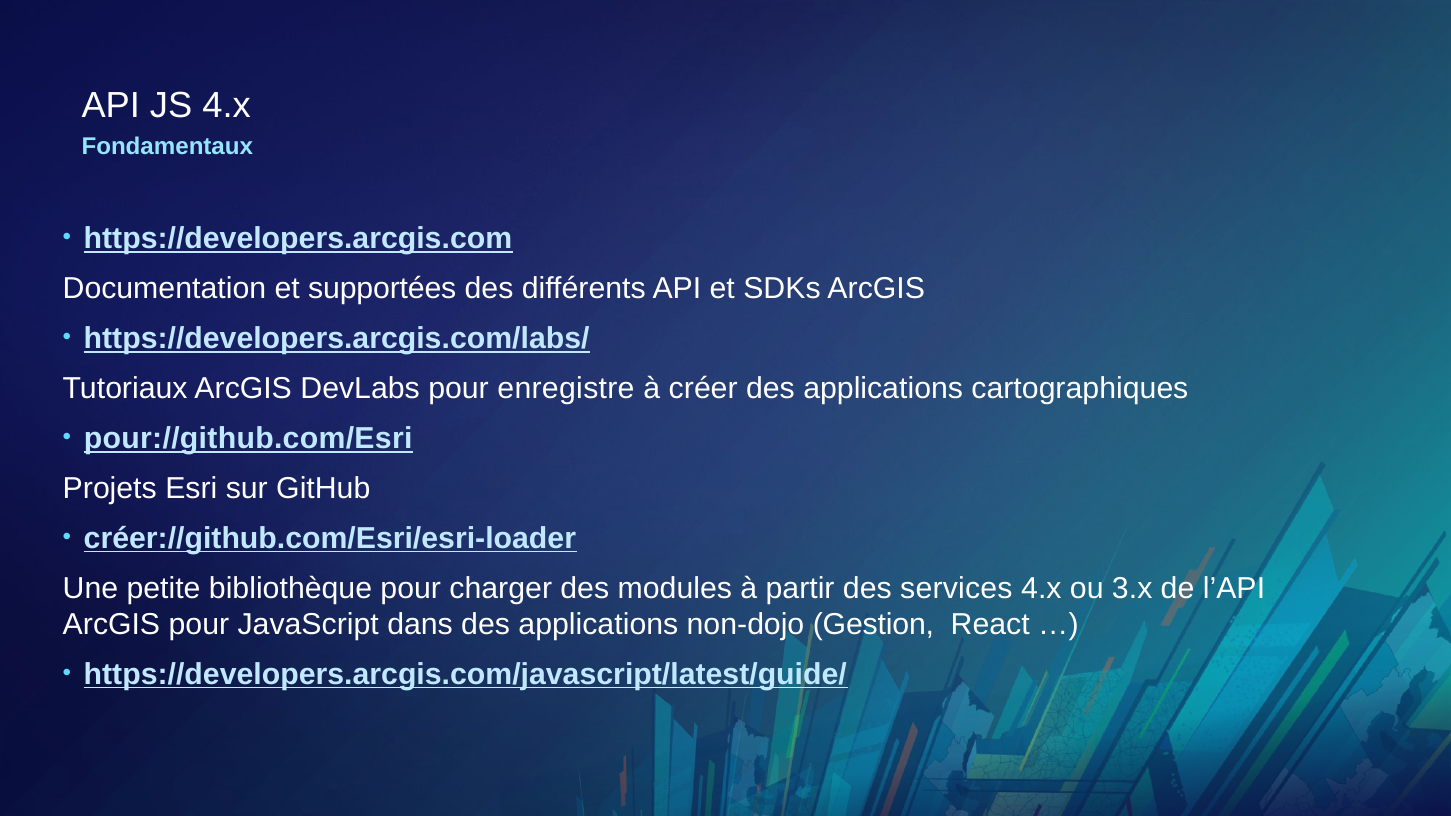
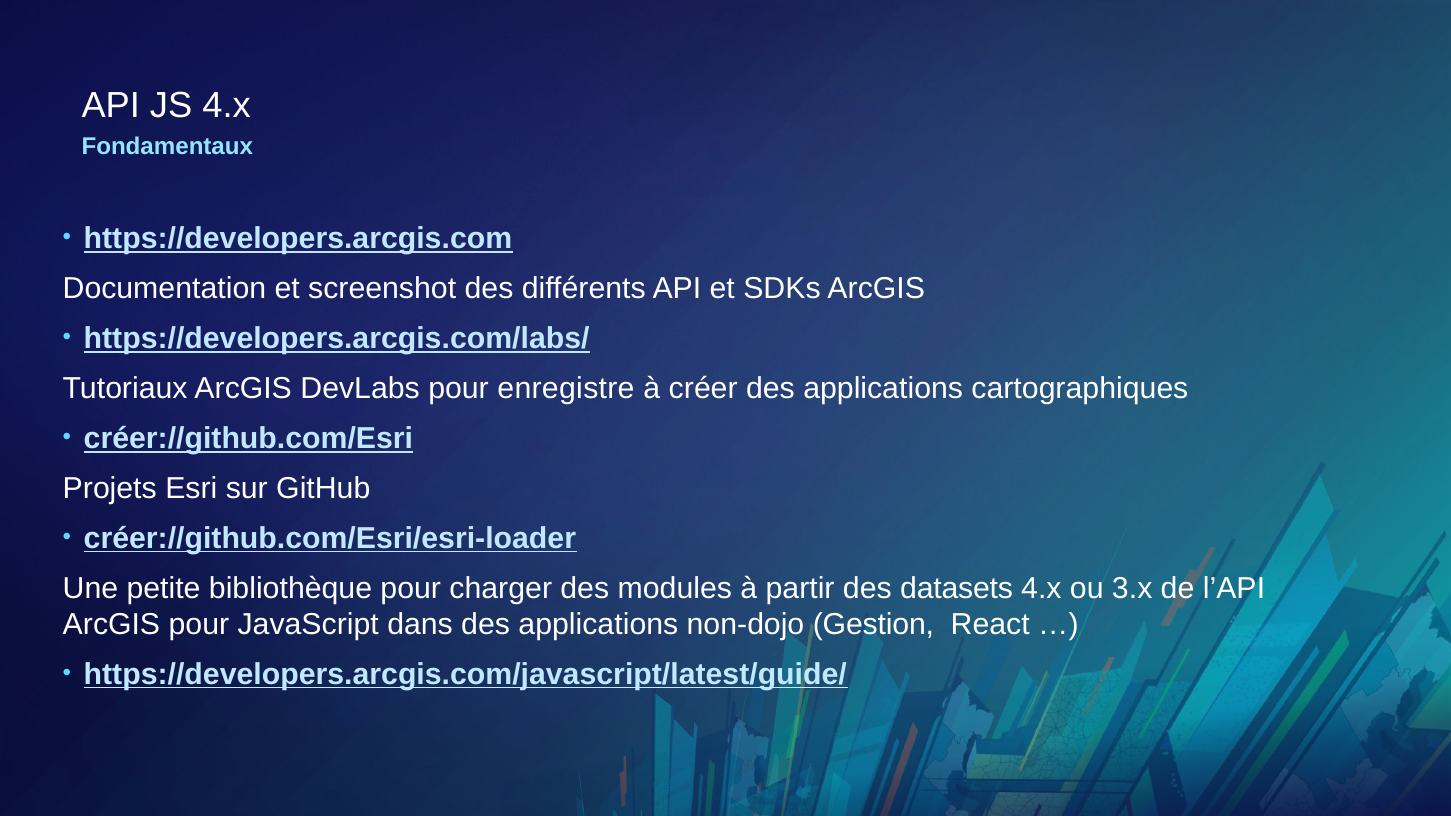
supportées: supportées -> screenshot
pour://github.com/Esri: pour://github.com/Esri -> créer://github.com/Esri
services: services -> datasets
